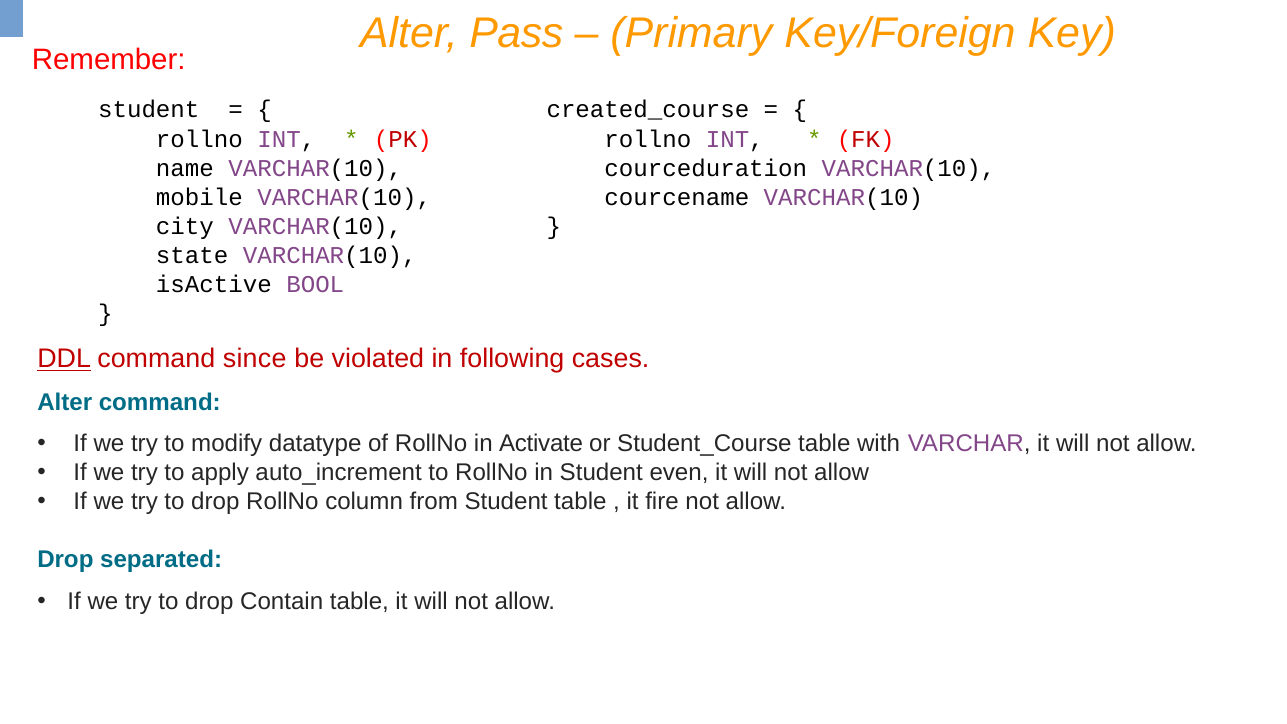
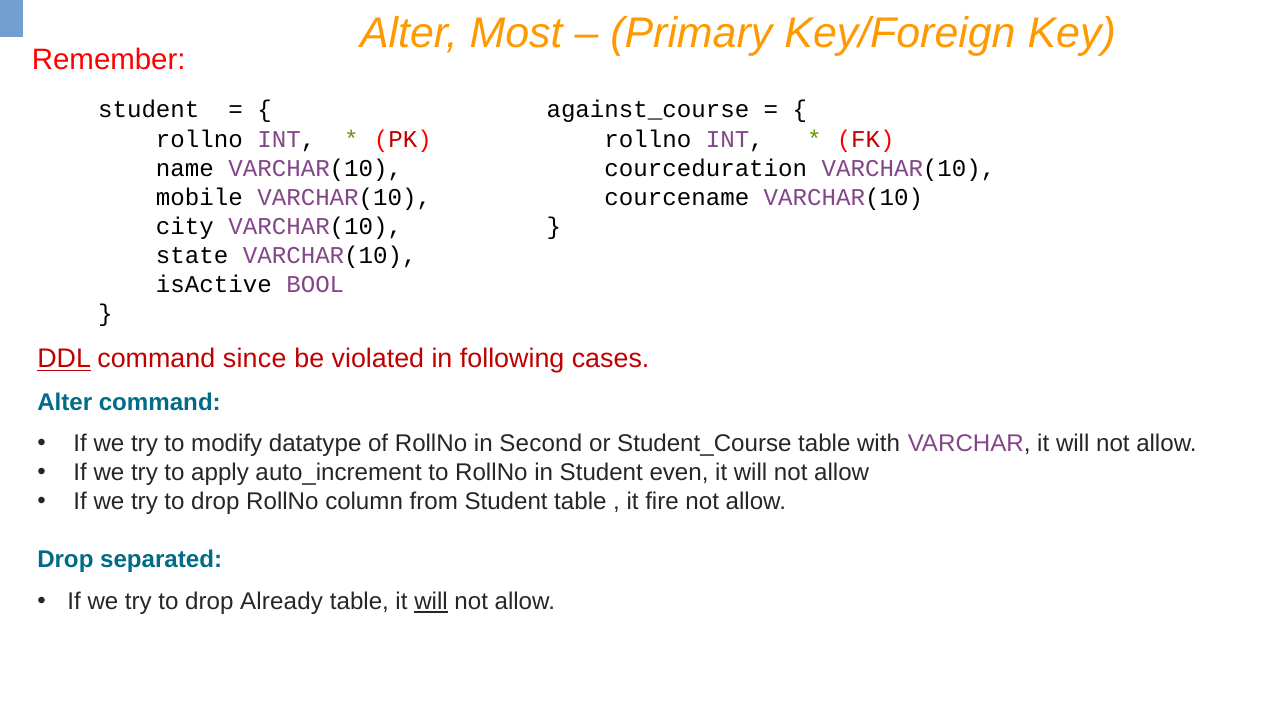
Pass: Pass -> Most
created_course: created_course -> against_course
Activate: Activate -> Second
Contain: Contain -> Already
will at (431, 602) underline: none -> present
